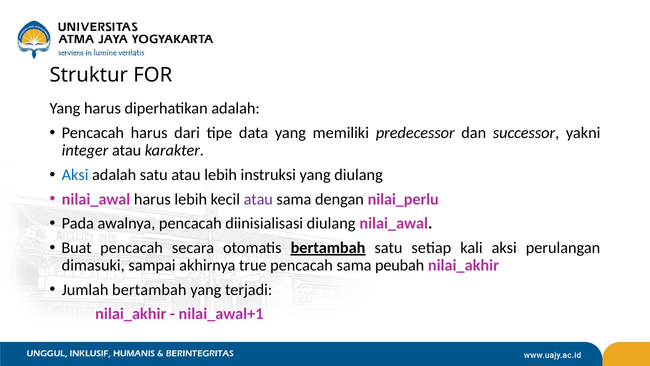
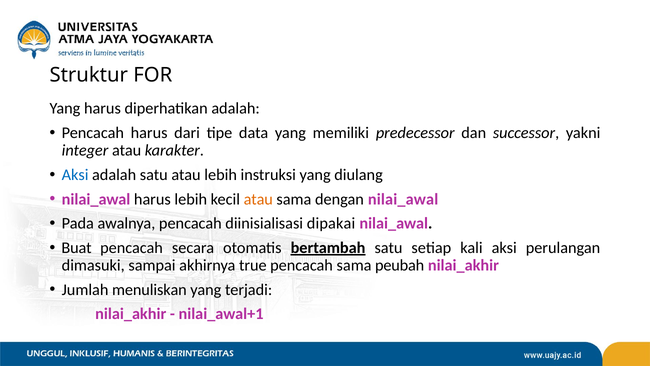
atau at (258, 199) colour: purple -> orange
dengan nilai_perlu: nilai_perlu -> nilai_awal
diinisialisasi diulang: diulang -> dipakai
Jumlah bertambah: bertambah -> menuliskan
